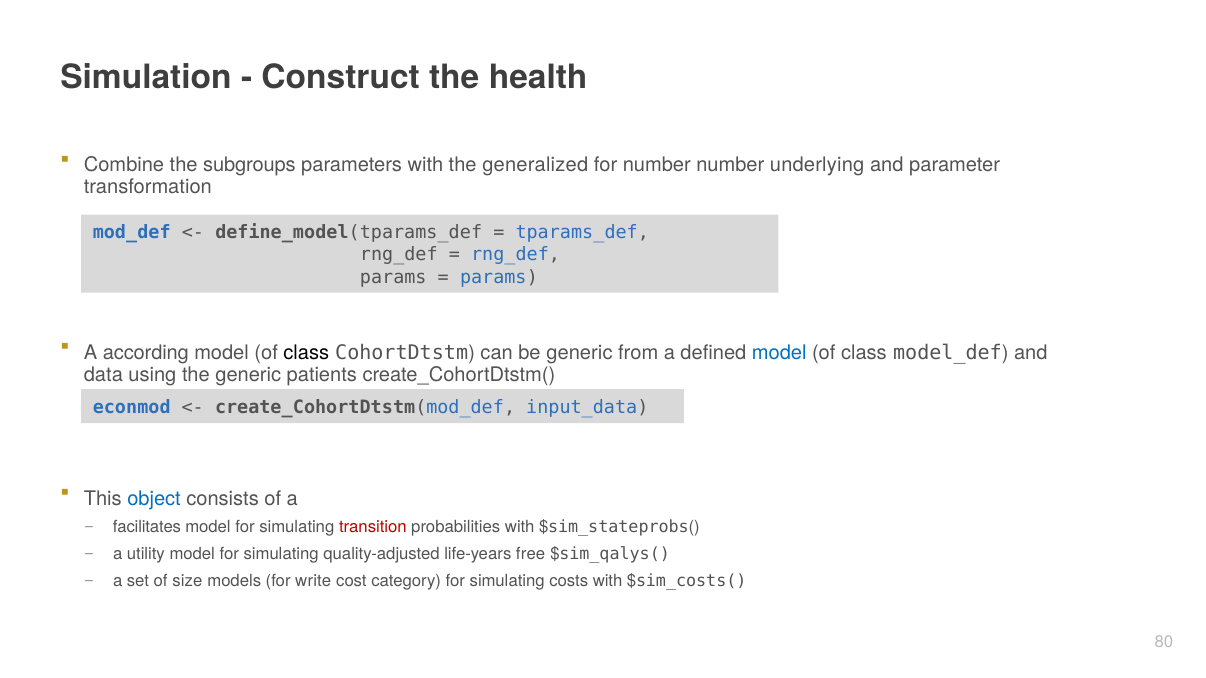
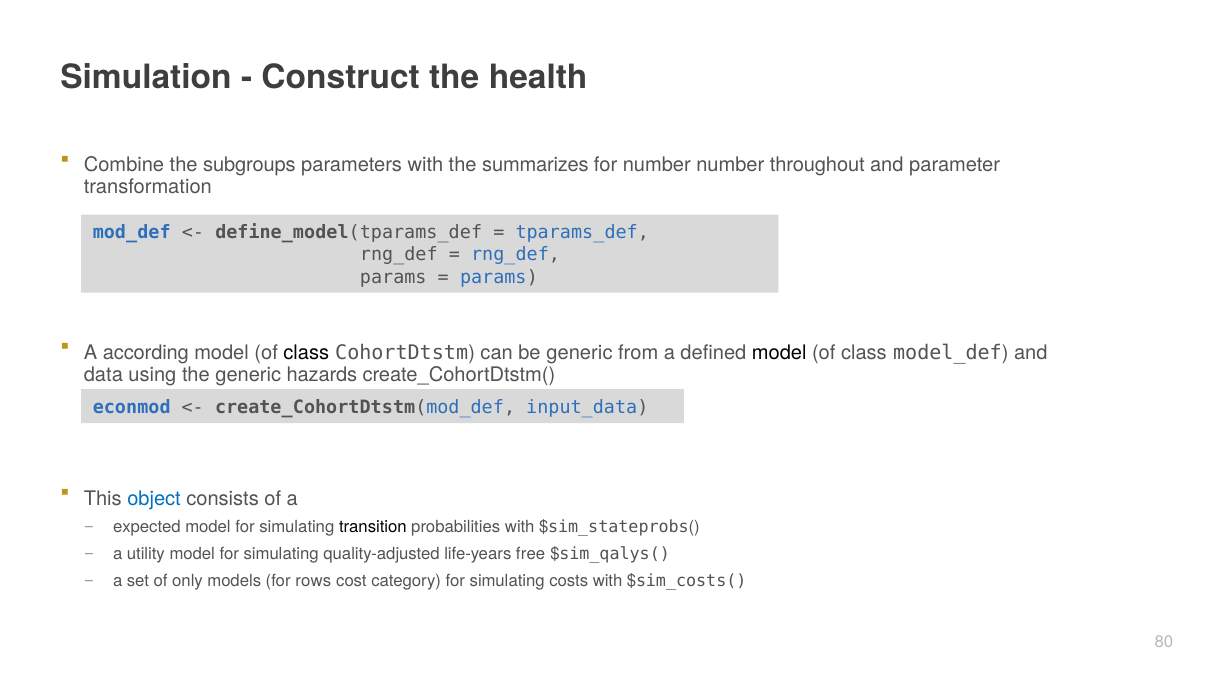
generalized: generalized -> summarizes
underlying: underlying -> throughout
model at (779, 353) colour: blue -> black
patients: patients -> hazards
facilitates: facilitates -> expected
transition colour: red -> black
size: size -> only
write: write -> rows
